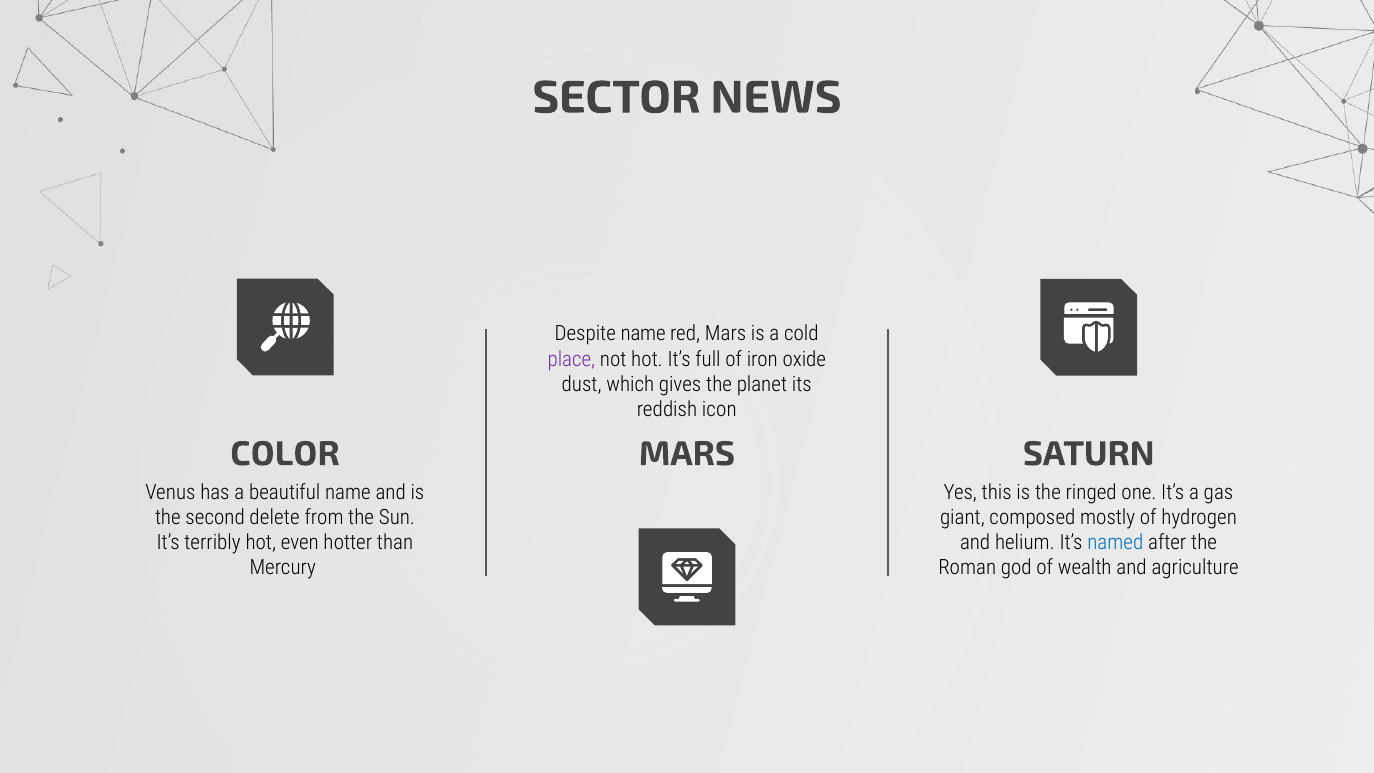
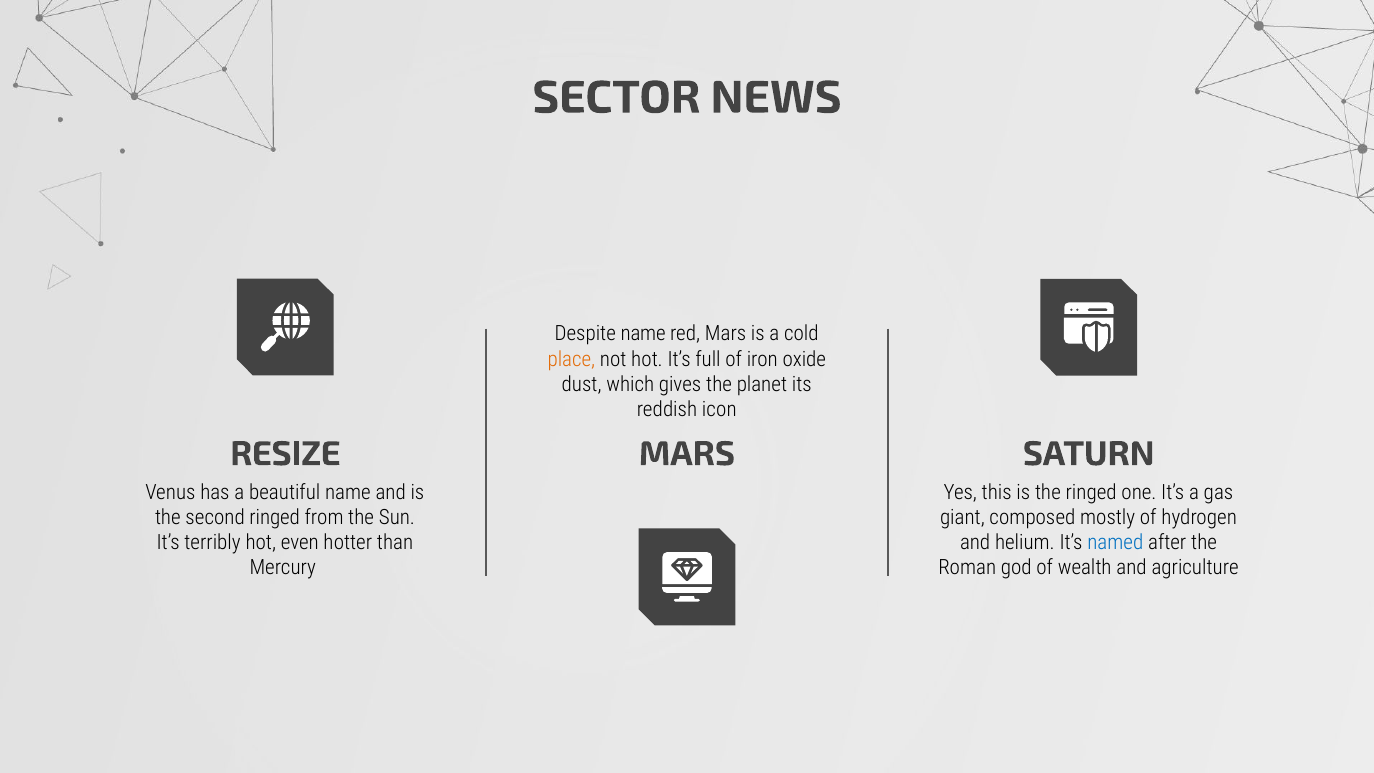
place colour: purple -> orange
COLOR: COLOR -> RESIZE
second delete: delete -> ringed
